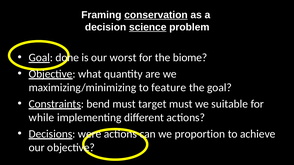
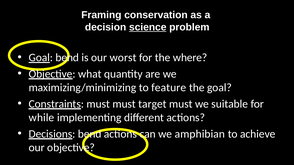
conservation underline: present -> none
Goal done: done -> bend
biome: biome -> where
Constraints bend: bend -> must
Decisions were: were -> bend
proportion: proportion -> amphibian
